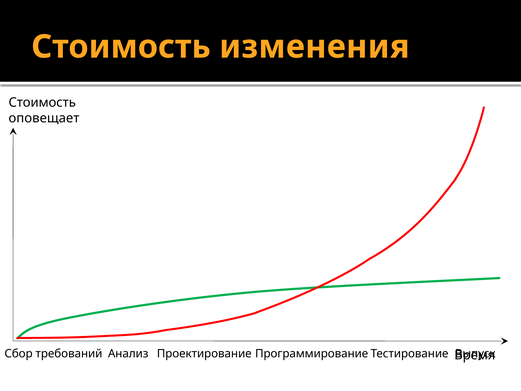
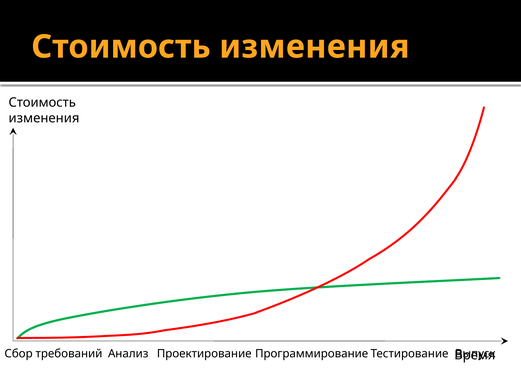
оповещает at (44, 118): оповещает -> изменения
